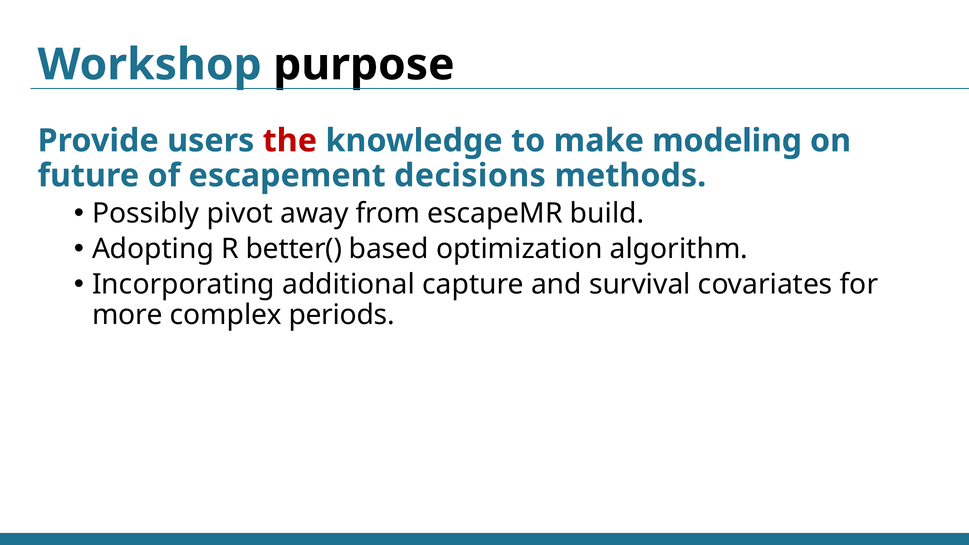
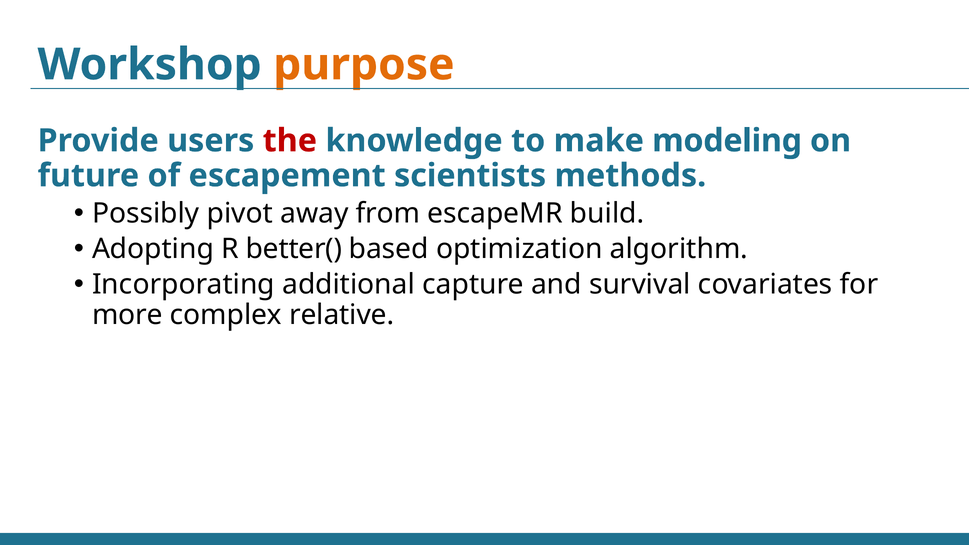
purpose colour: black -> orange
decisions: decisions -> scientists
periods: periods -> relative
